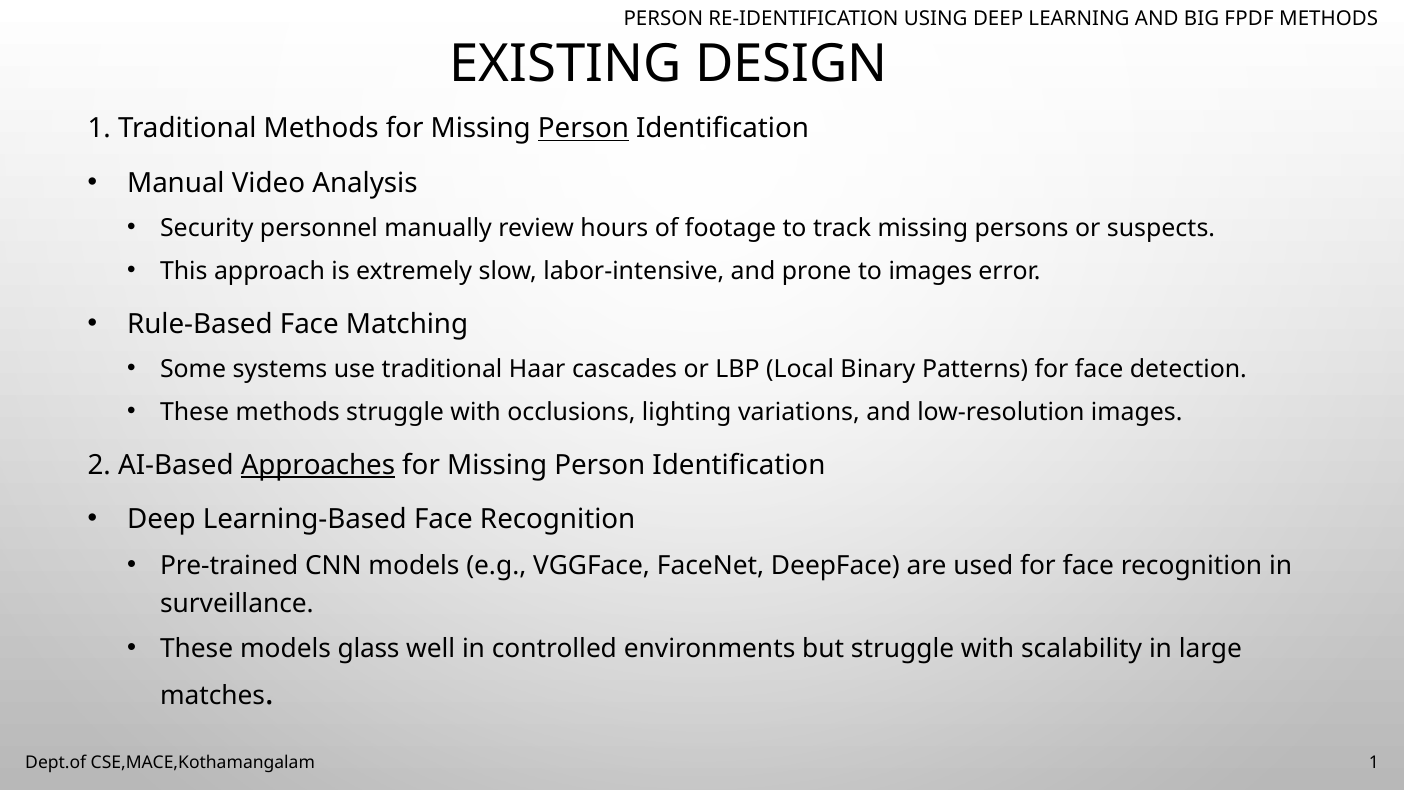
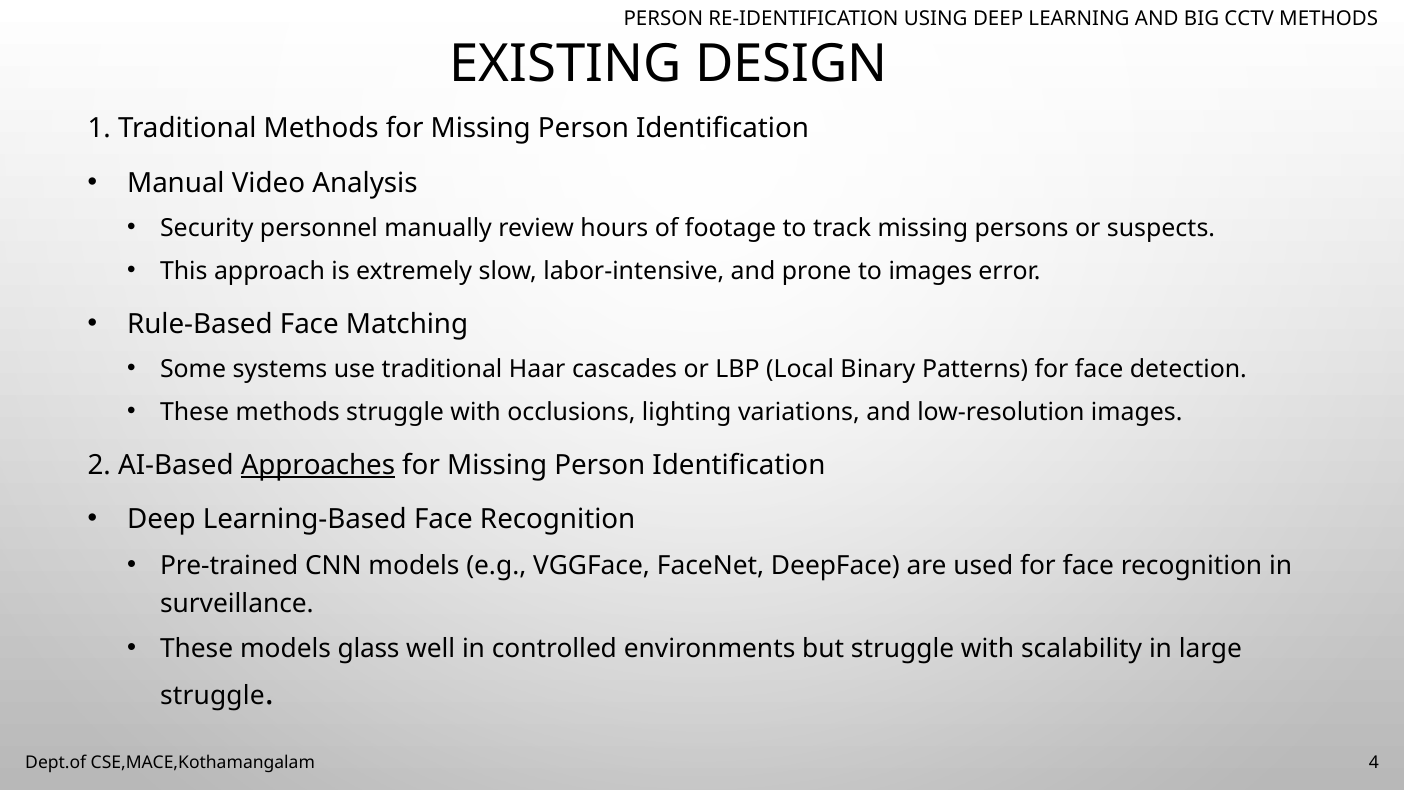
FPDF: FPDF -> CCTV
Person at (583, 129) underline: present -> none
matches at (213, 695): matches -> struggle
CSE,MACE,Kothamangalam 1: 1 -> 4
